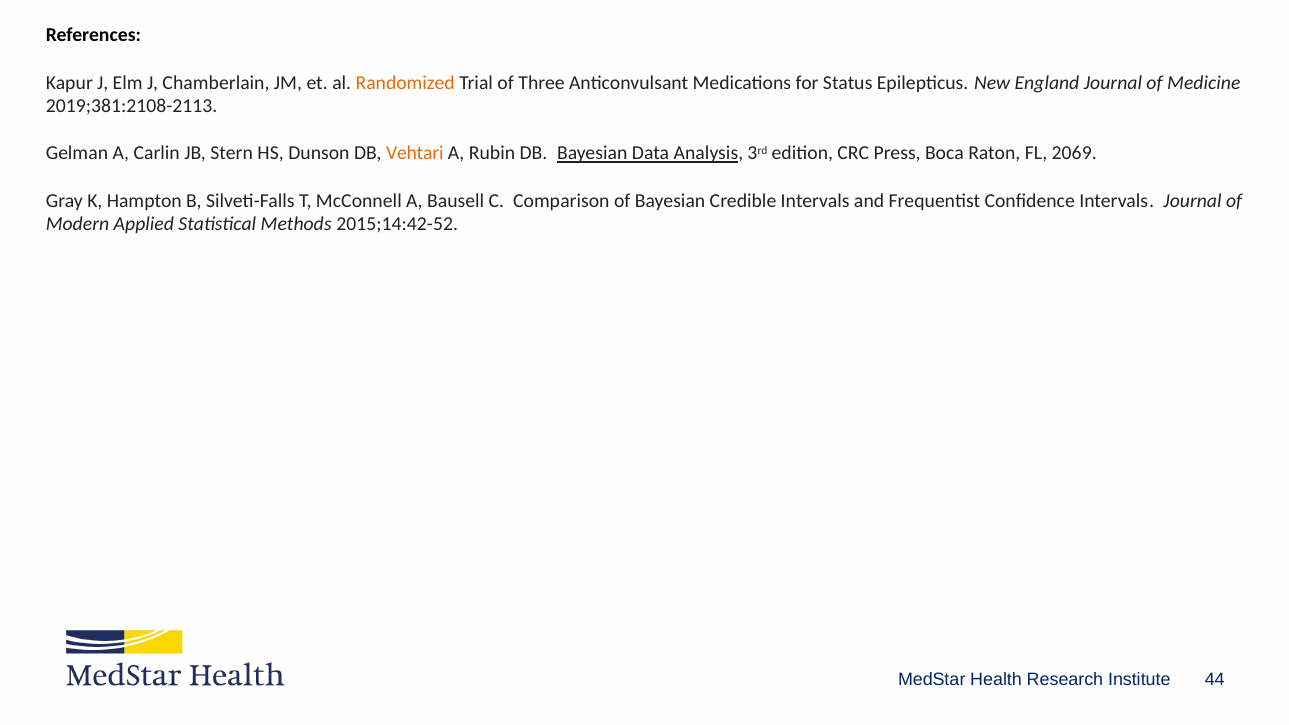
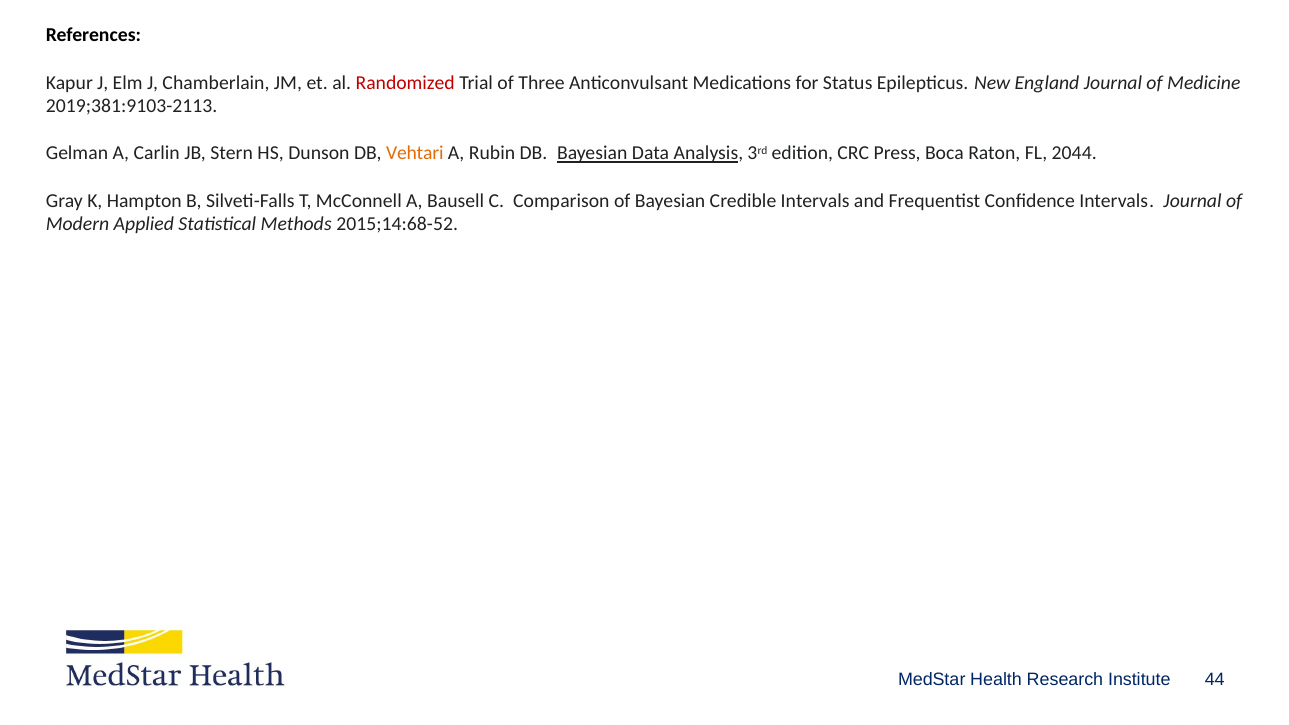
Randomized colour: orange -> red
2019;381:2108-2113: 2019;381:2108-2113 -> 2019;381:9103-2113
2069: 2069 -> 2044
2015;14:42-52: 2015;14:42-52 -> 2015;14:68-52
